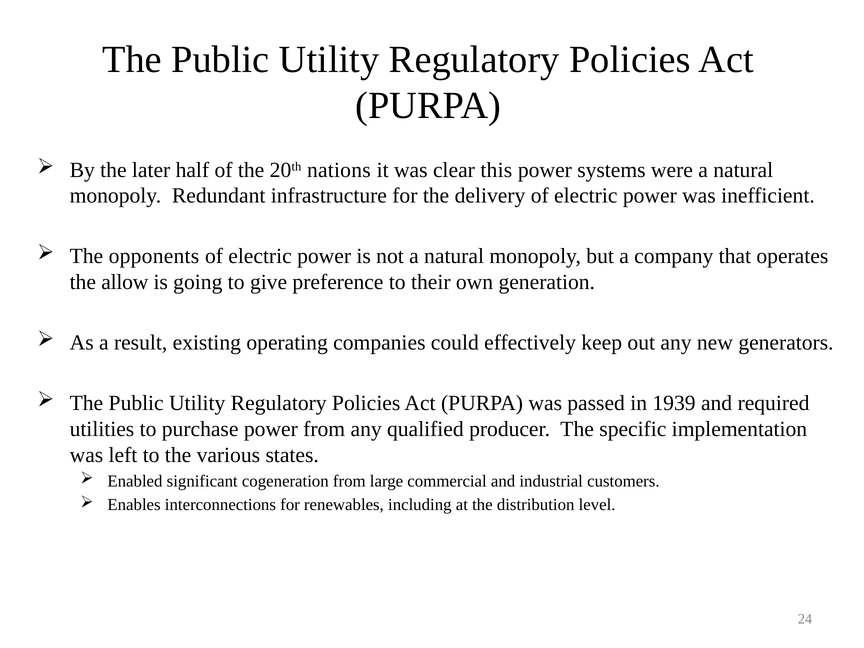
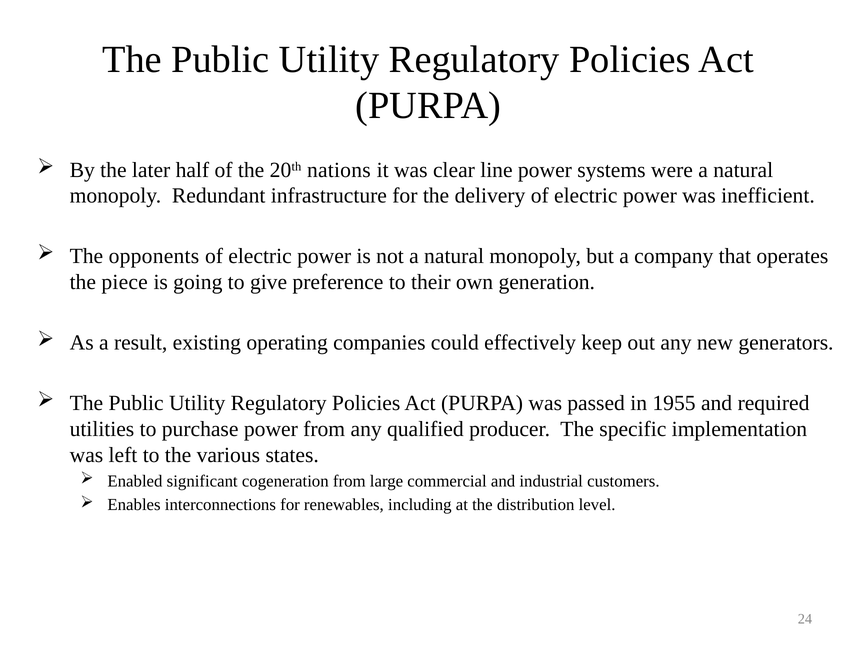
this: this -> line
allow: allow -> piece
1939: 1939 -> 1955
